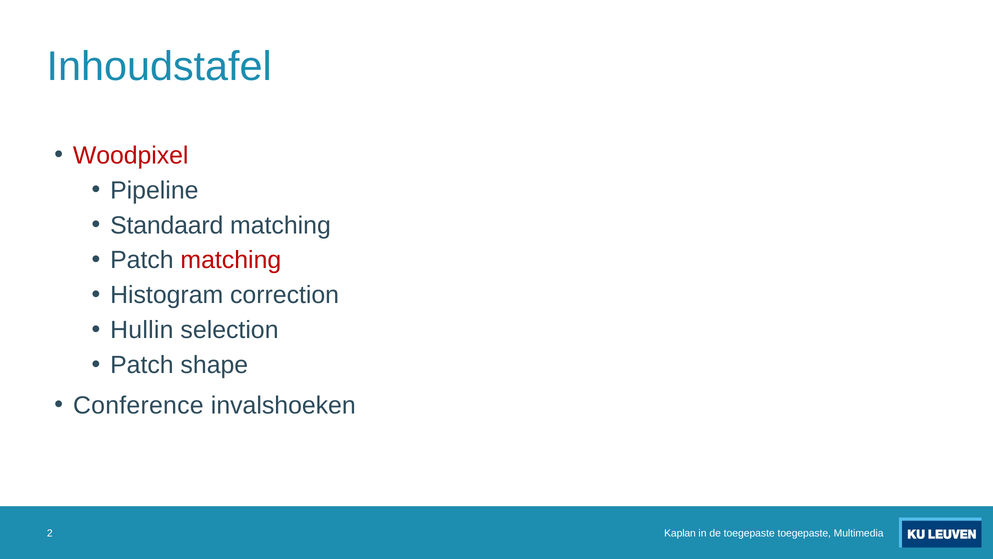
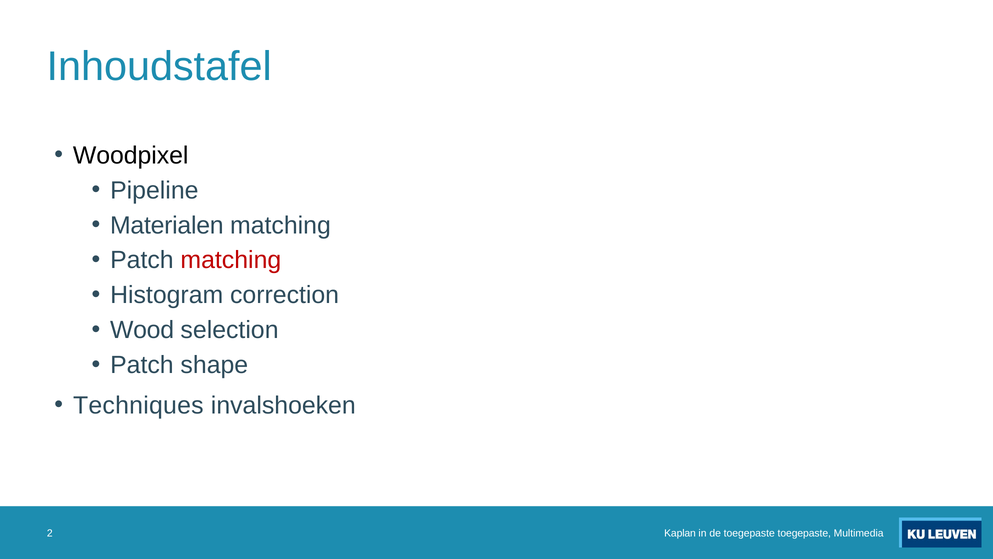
Woodpixel colour: red -> black
Standaard: Standaard -> Materialen
Hullin: Hullin -> Wood
Conference: Conference -> Techniques
